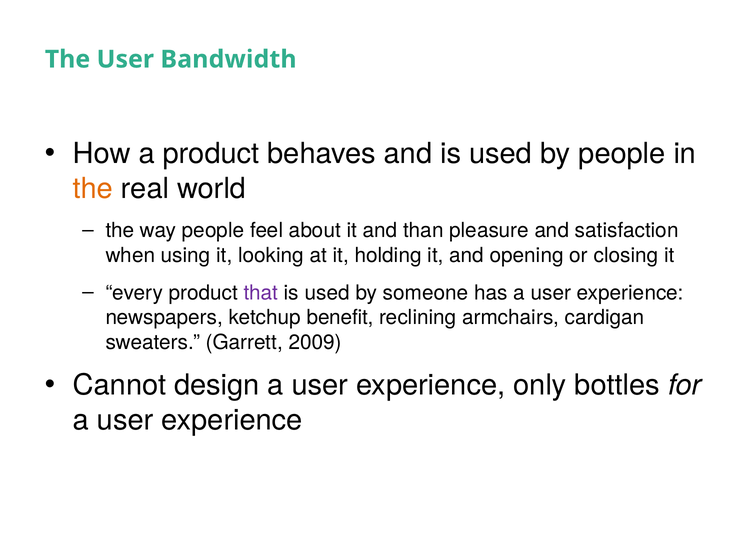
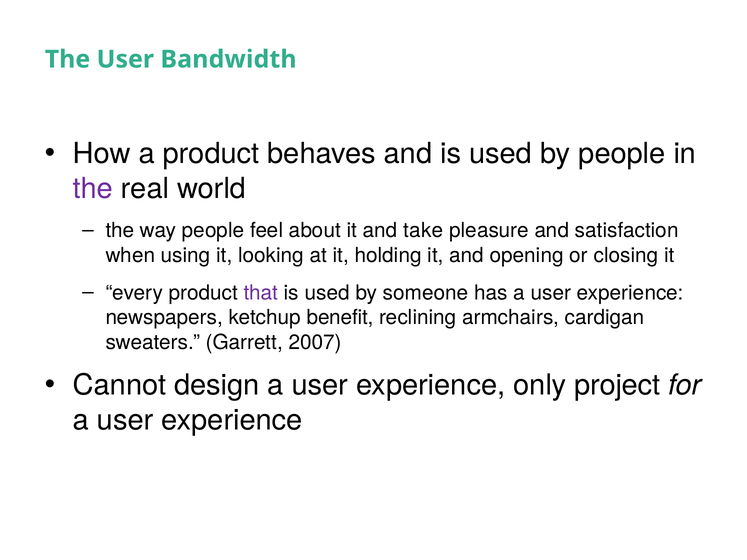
the at (93, 189) colour: orange -> purple
than: than -> take
2009: 2009 -> 2007
bottles: bottles -> project
